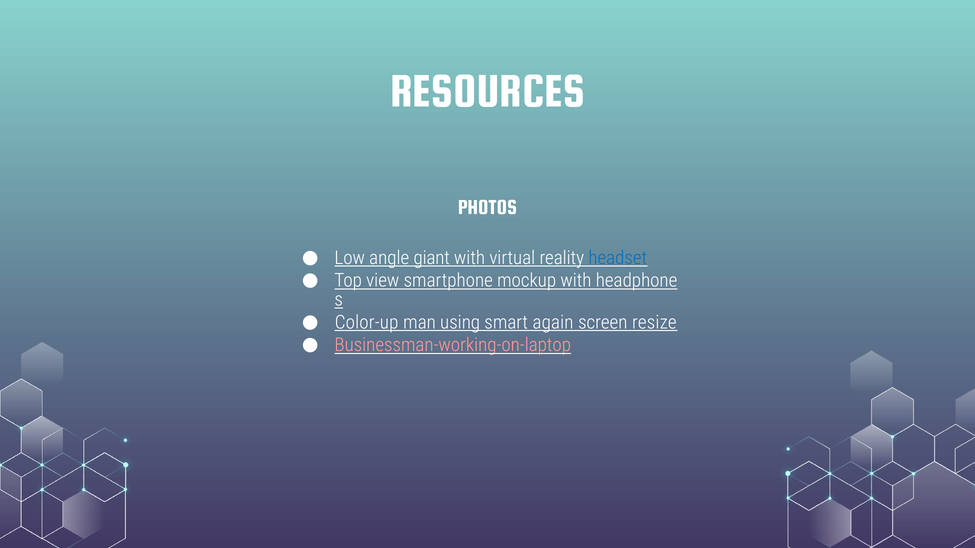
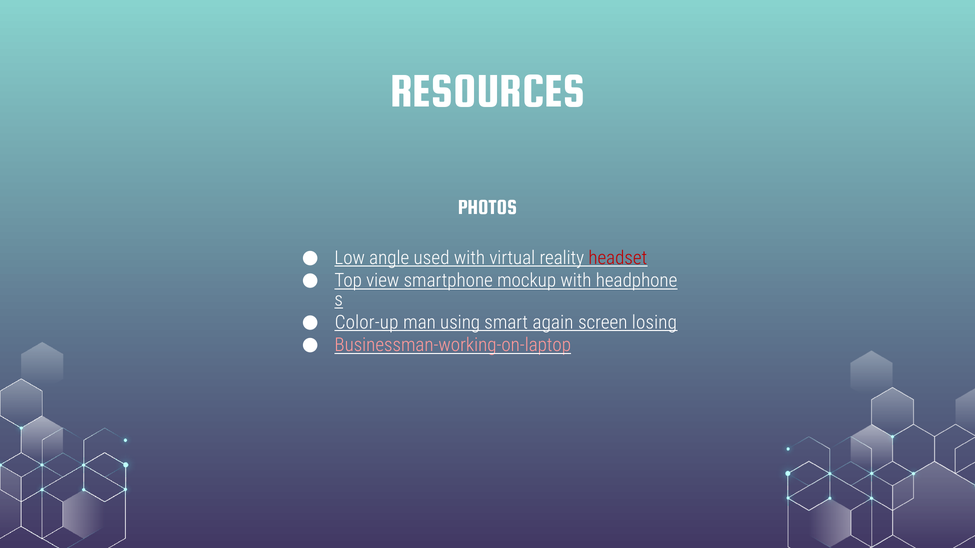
giant: giant -> used
headset colour: blue -> red
resize: resize -> losing
